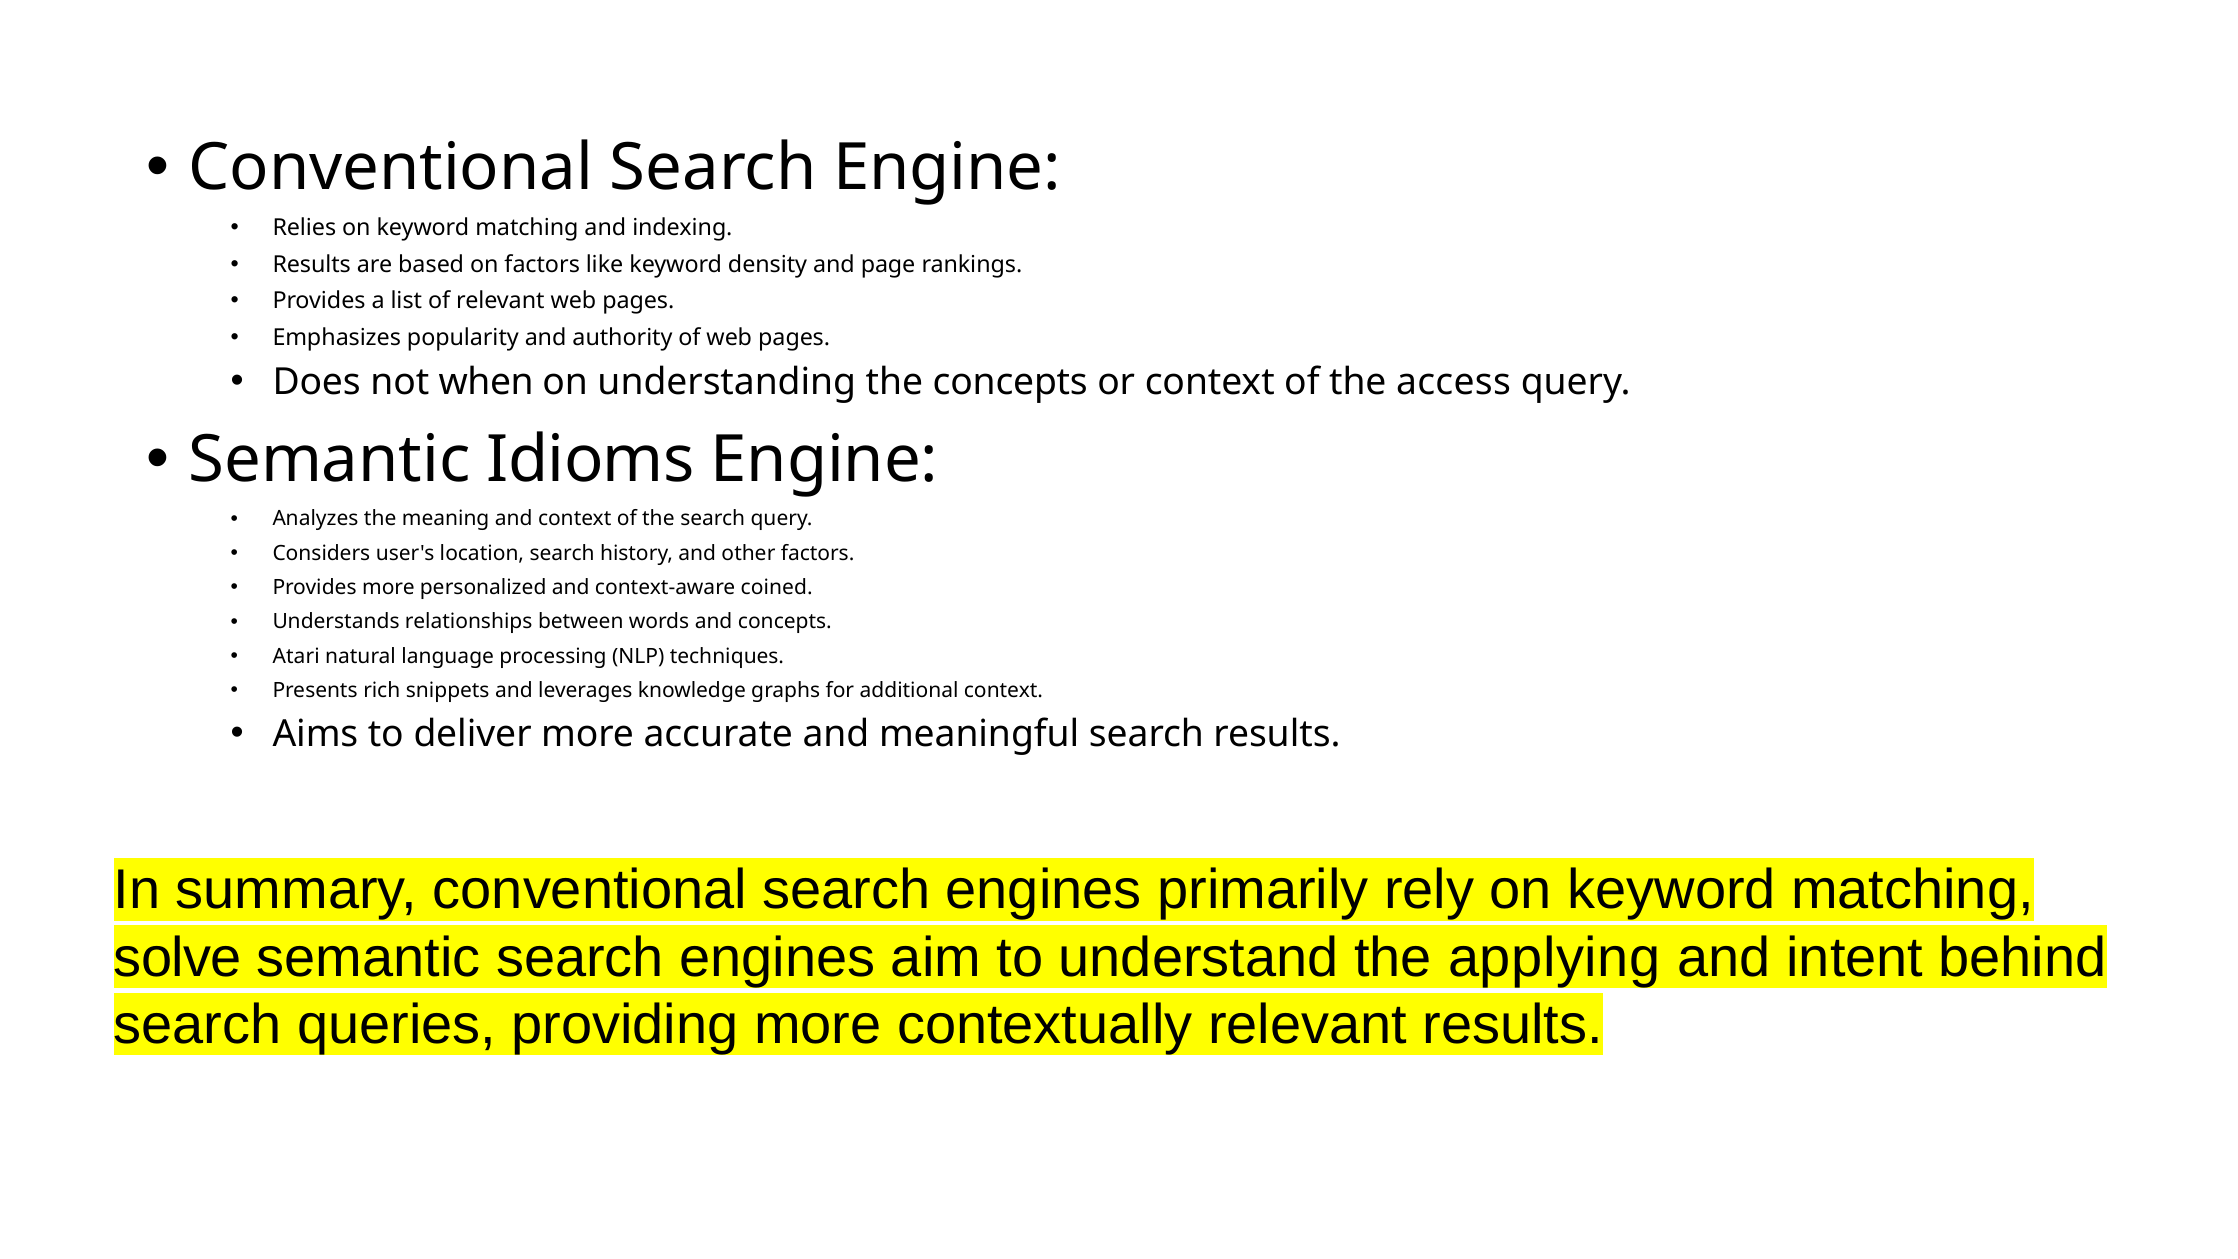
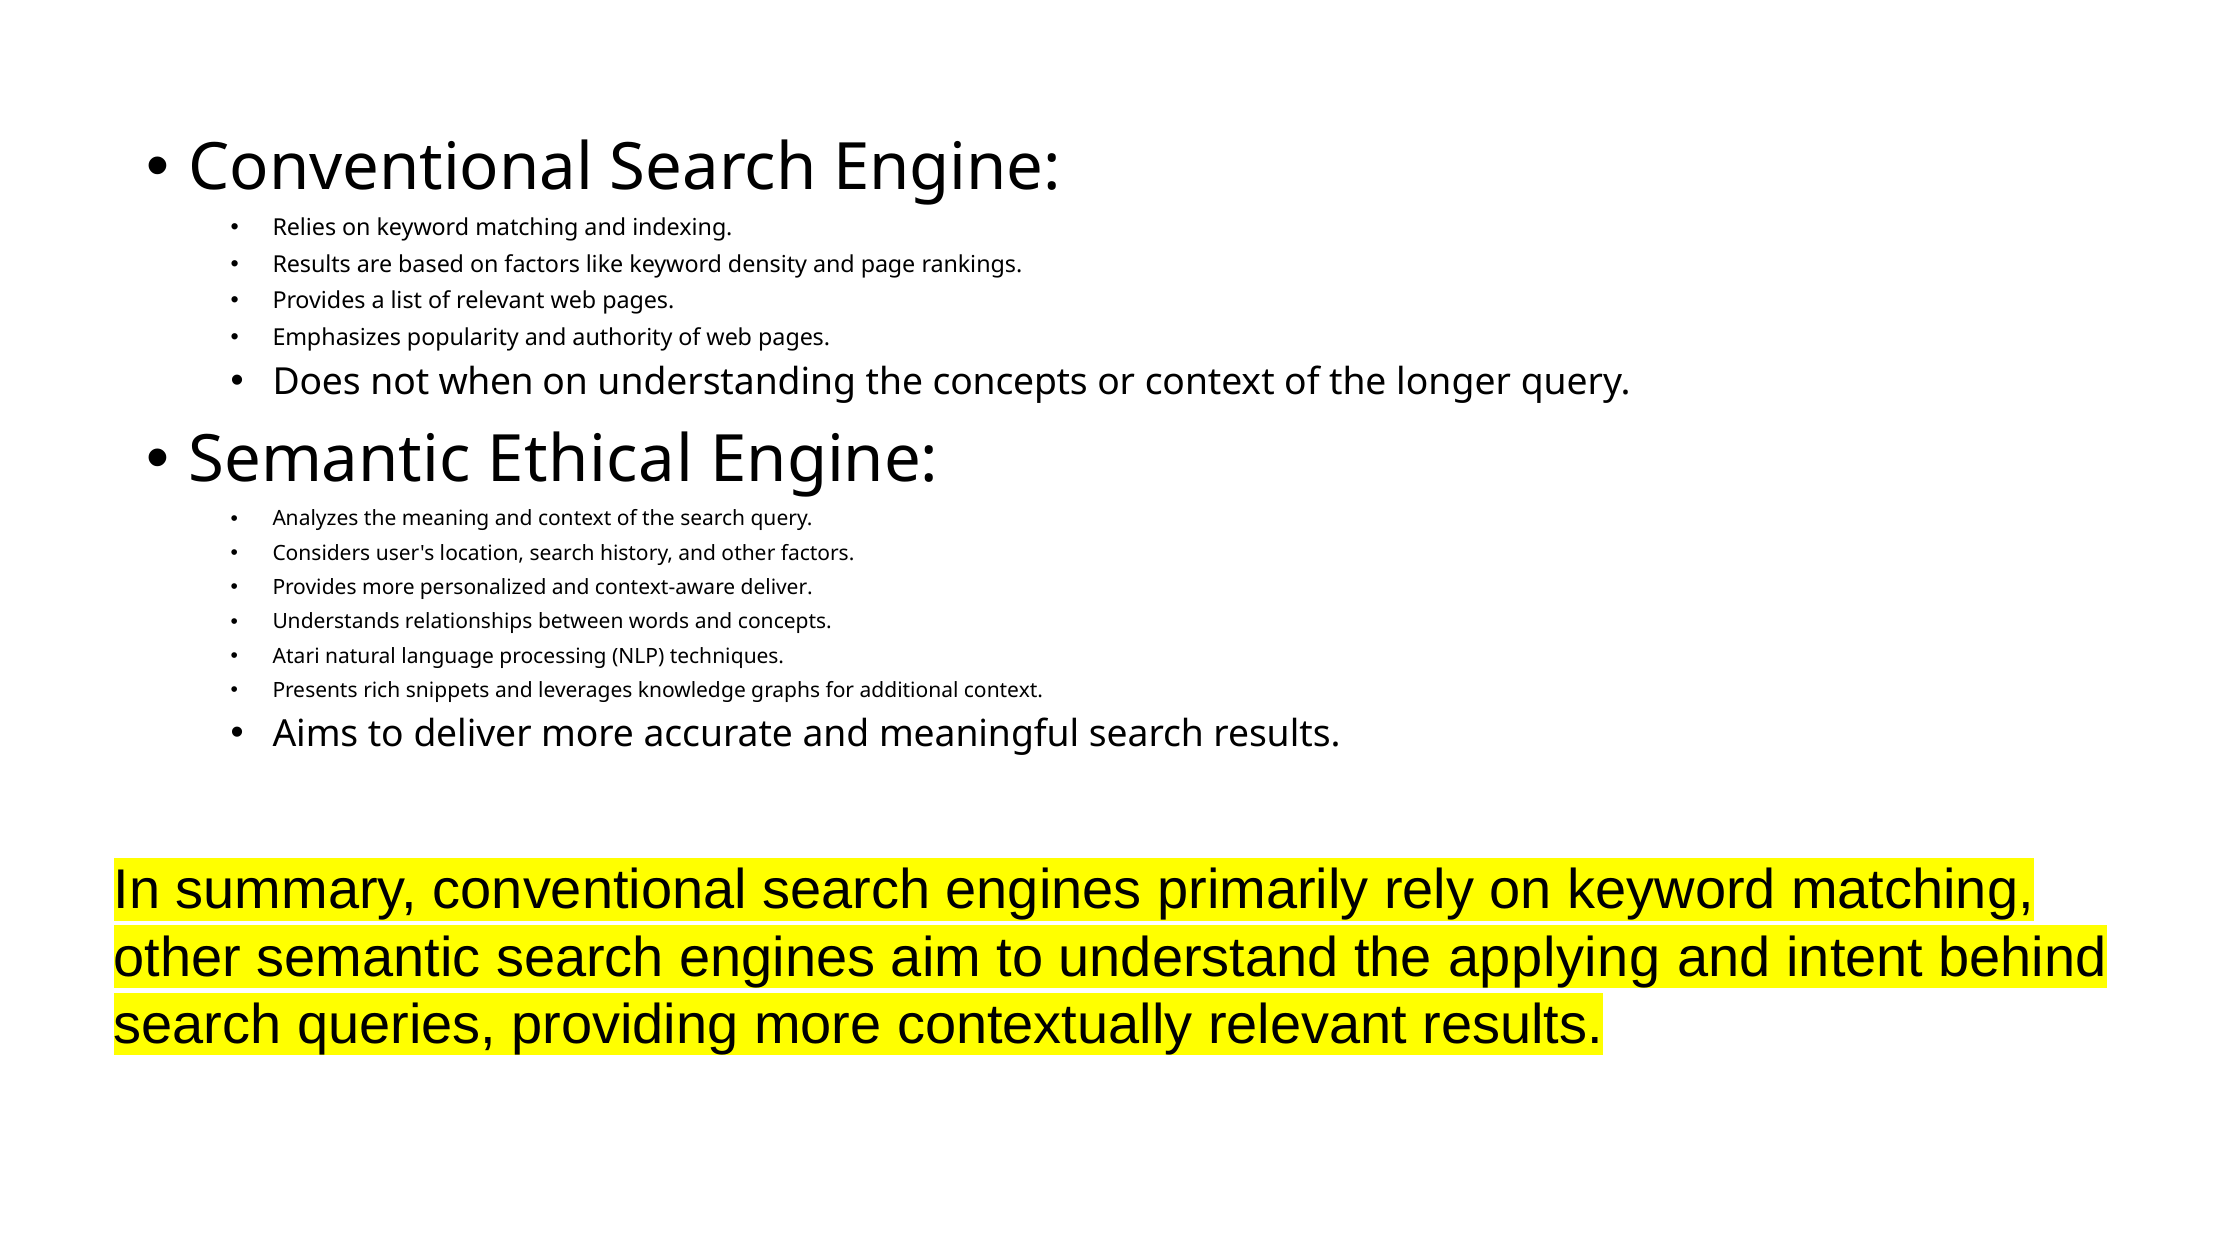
access: access -> longer
Idioms: Idioms -> Ethical
context-aware coined: coined -> deliver
solve at (178, 957): solve -> other
